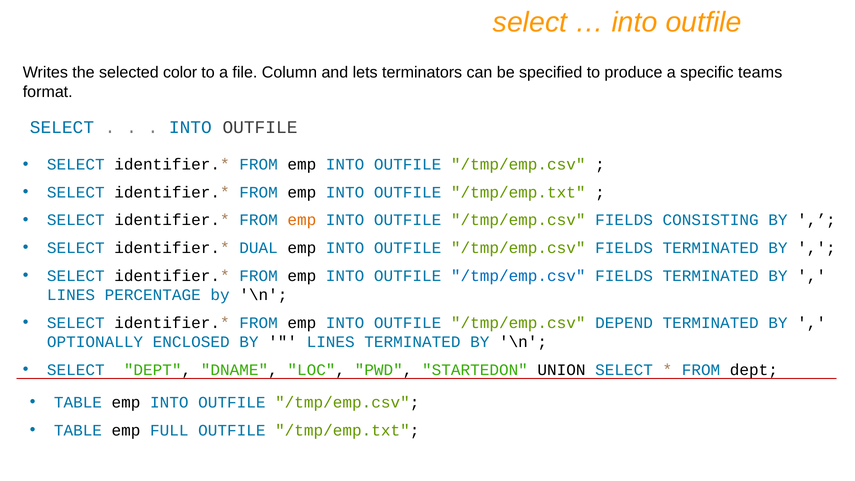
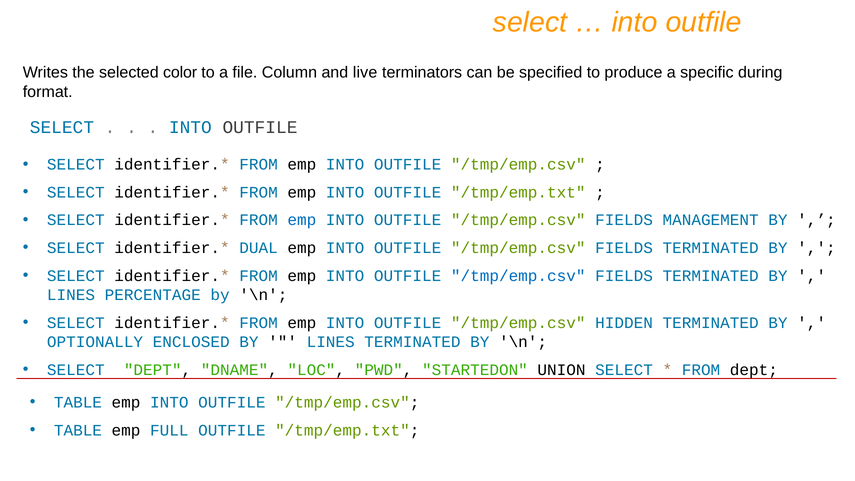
lets: lets -> live
teams: teams -> during
emp at (302, 220) colour: orange -> blue
CONSISTING: CONSISTING -> MANAGEMENT
DEPEND: DEPEND -> HIDDEN
